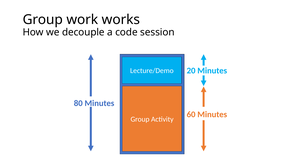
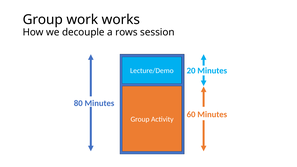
code: code -> rows
